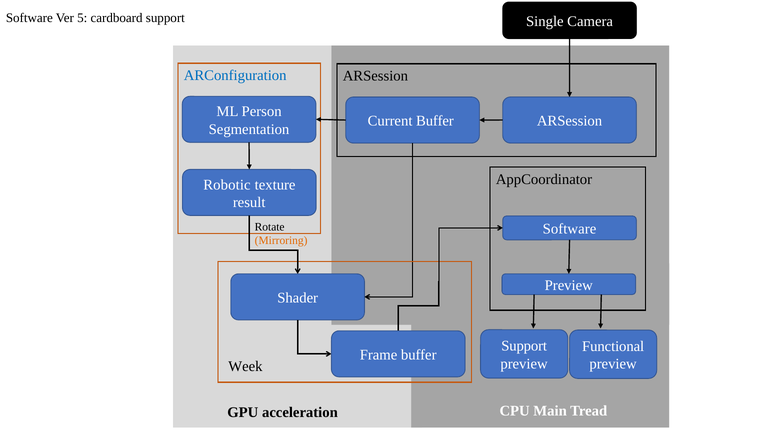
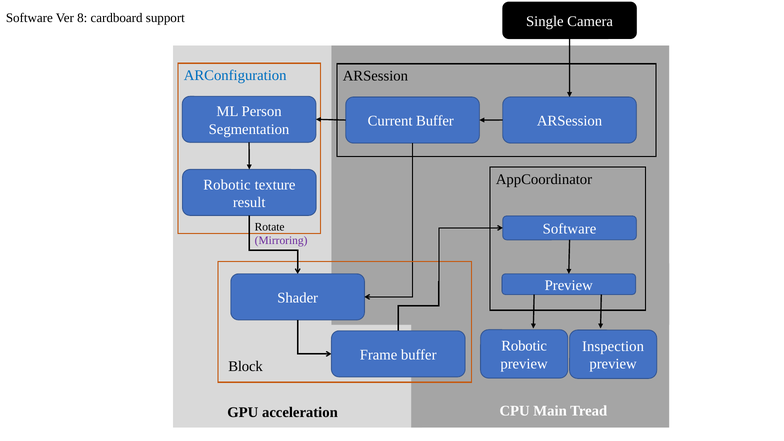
5: 5 -> 8
Mirroring colour: orange -> purple
Support at (524, 346): Support -> Robotic
Functional: Functional -> Inspection
Week: Week -> Block
